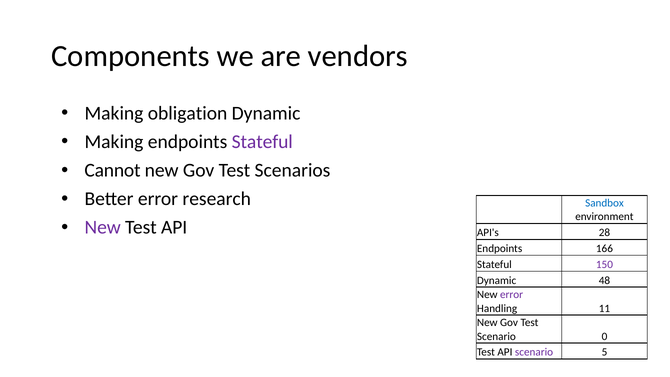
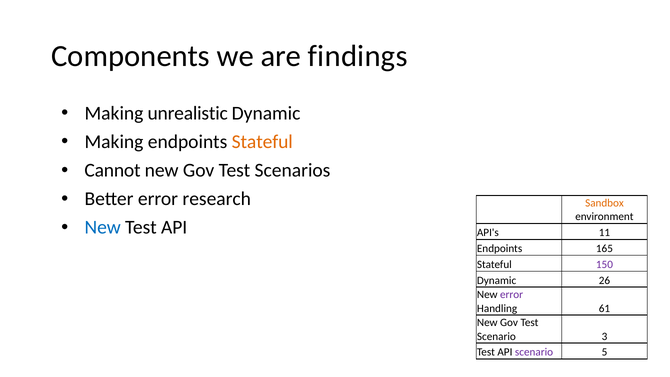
vendors: vendors -> findings
obligation: obligation -> unrealistic
Stateful at (262, 142) colour: purple -> orange
Sandbox colour: blue -> orange
New at (103, 227) colour: purple -> blue
28: 28 -> 11
166: 166 -> 165
48: 48 -> 26
11: 11 -> 61
0: 0 -> 3
